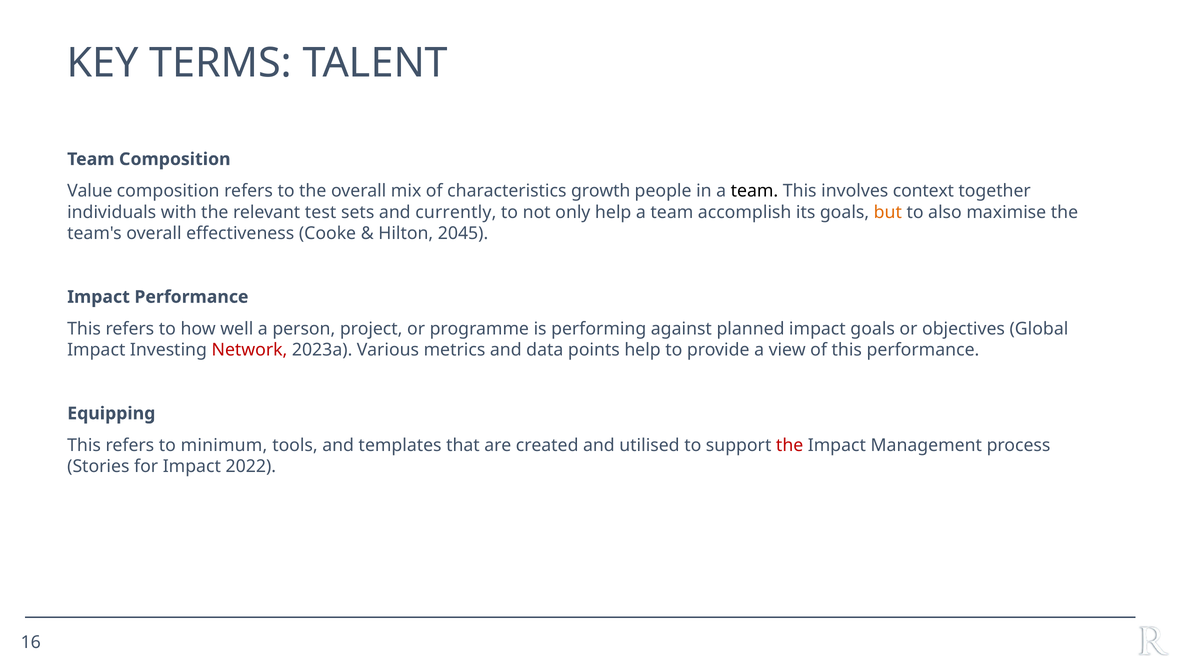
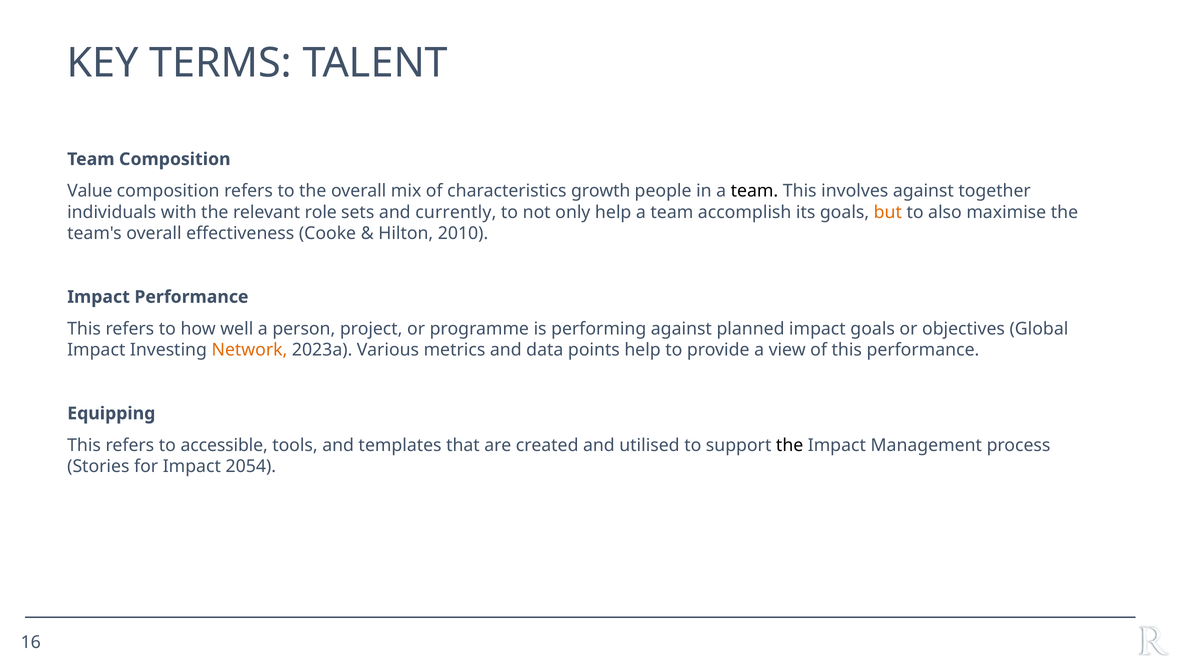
involves context: context -> against
test: test -> role
2045: 2045 -> 2010
Network colour: red -> orange
minimum: minimum -> accessible
the at (790, 445) colour: red -> black
2022: 2022 -> 2054
